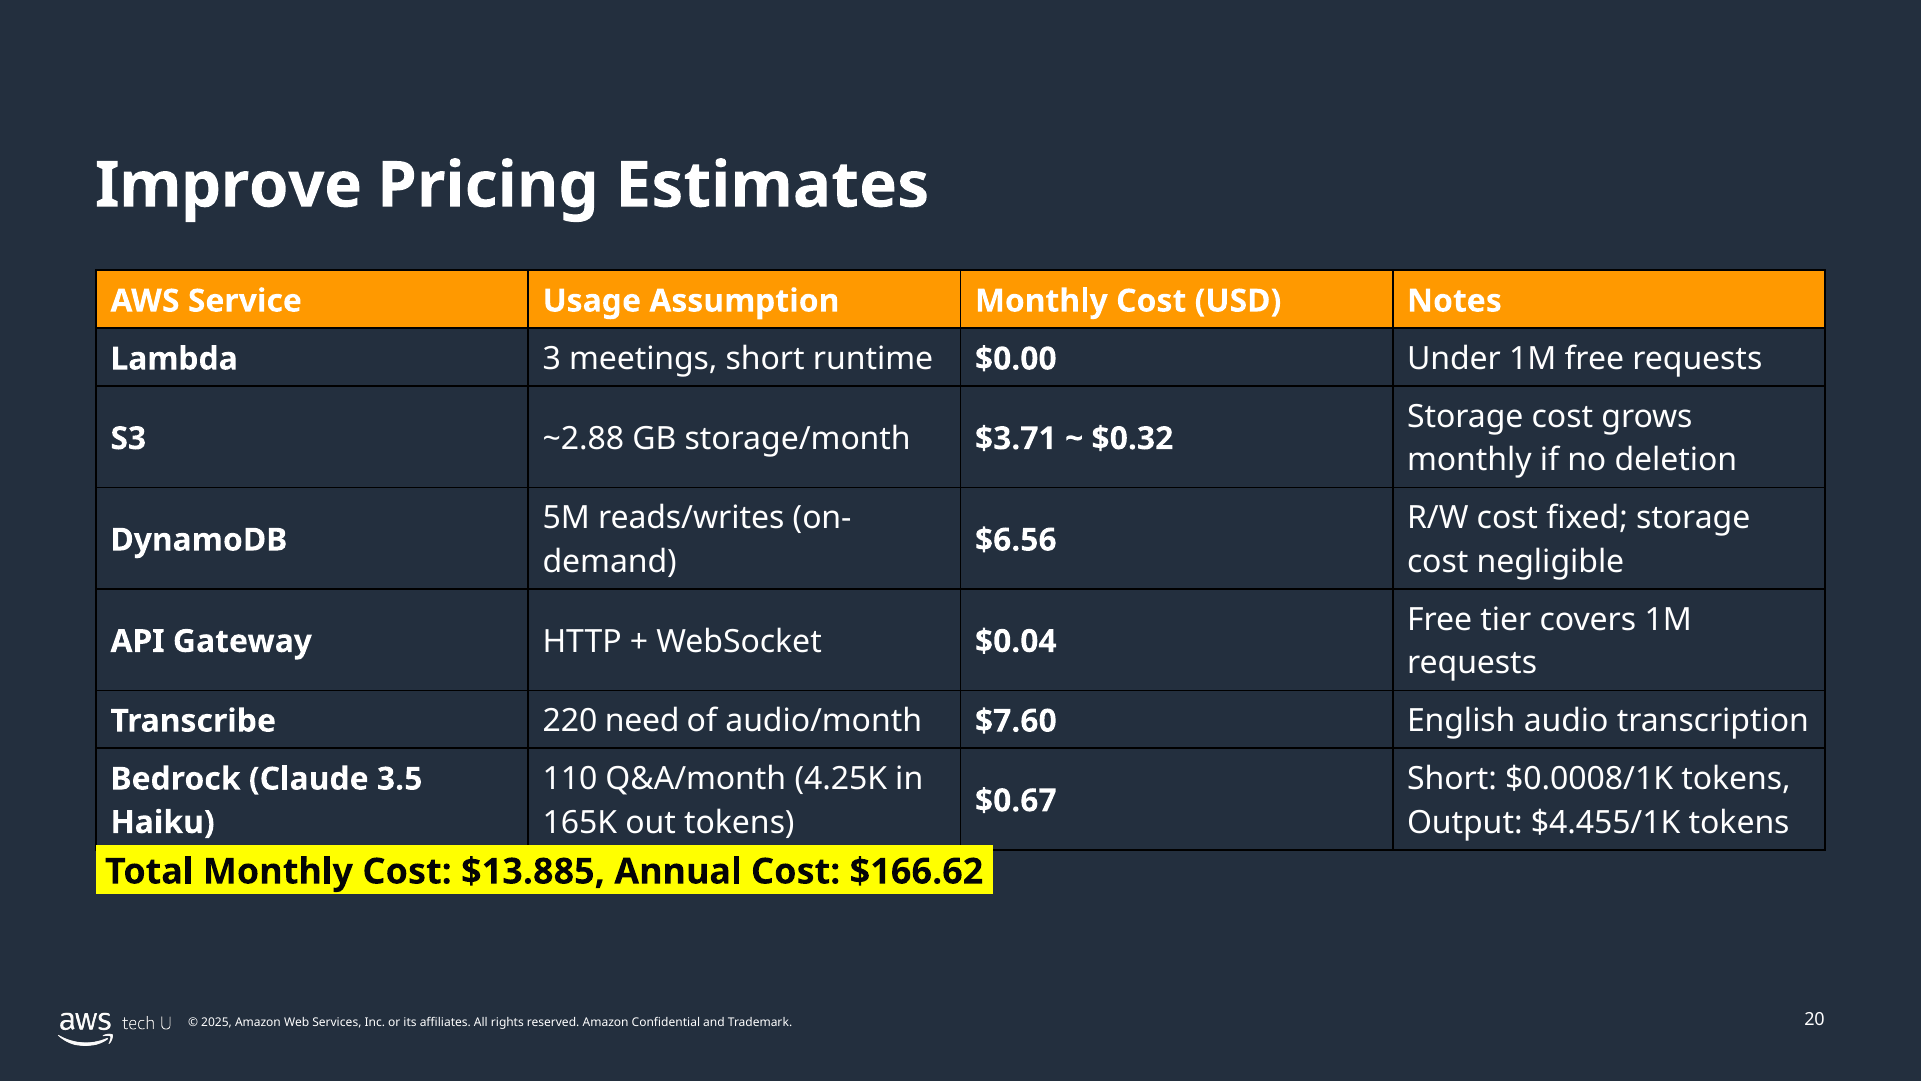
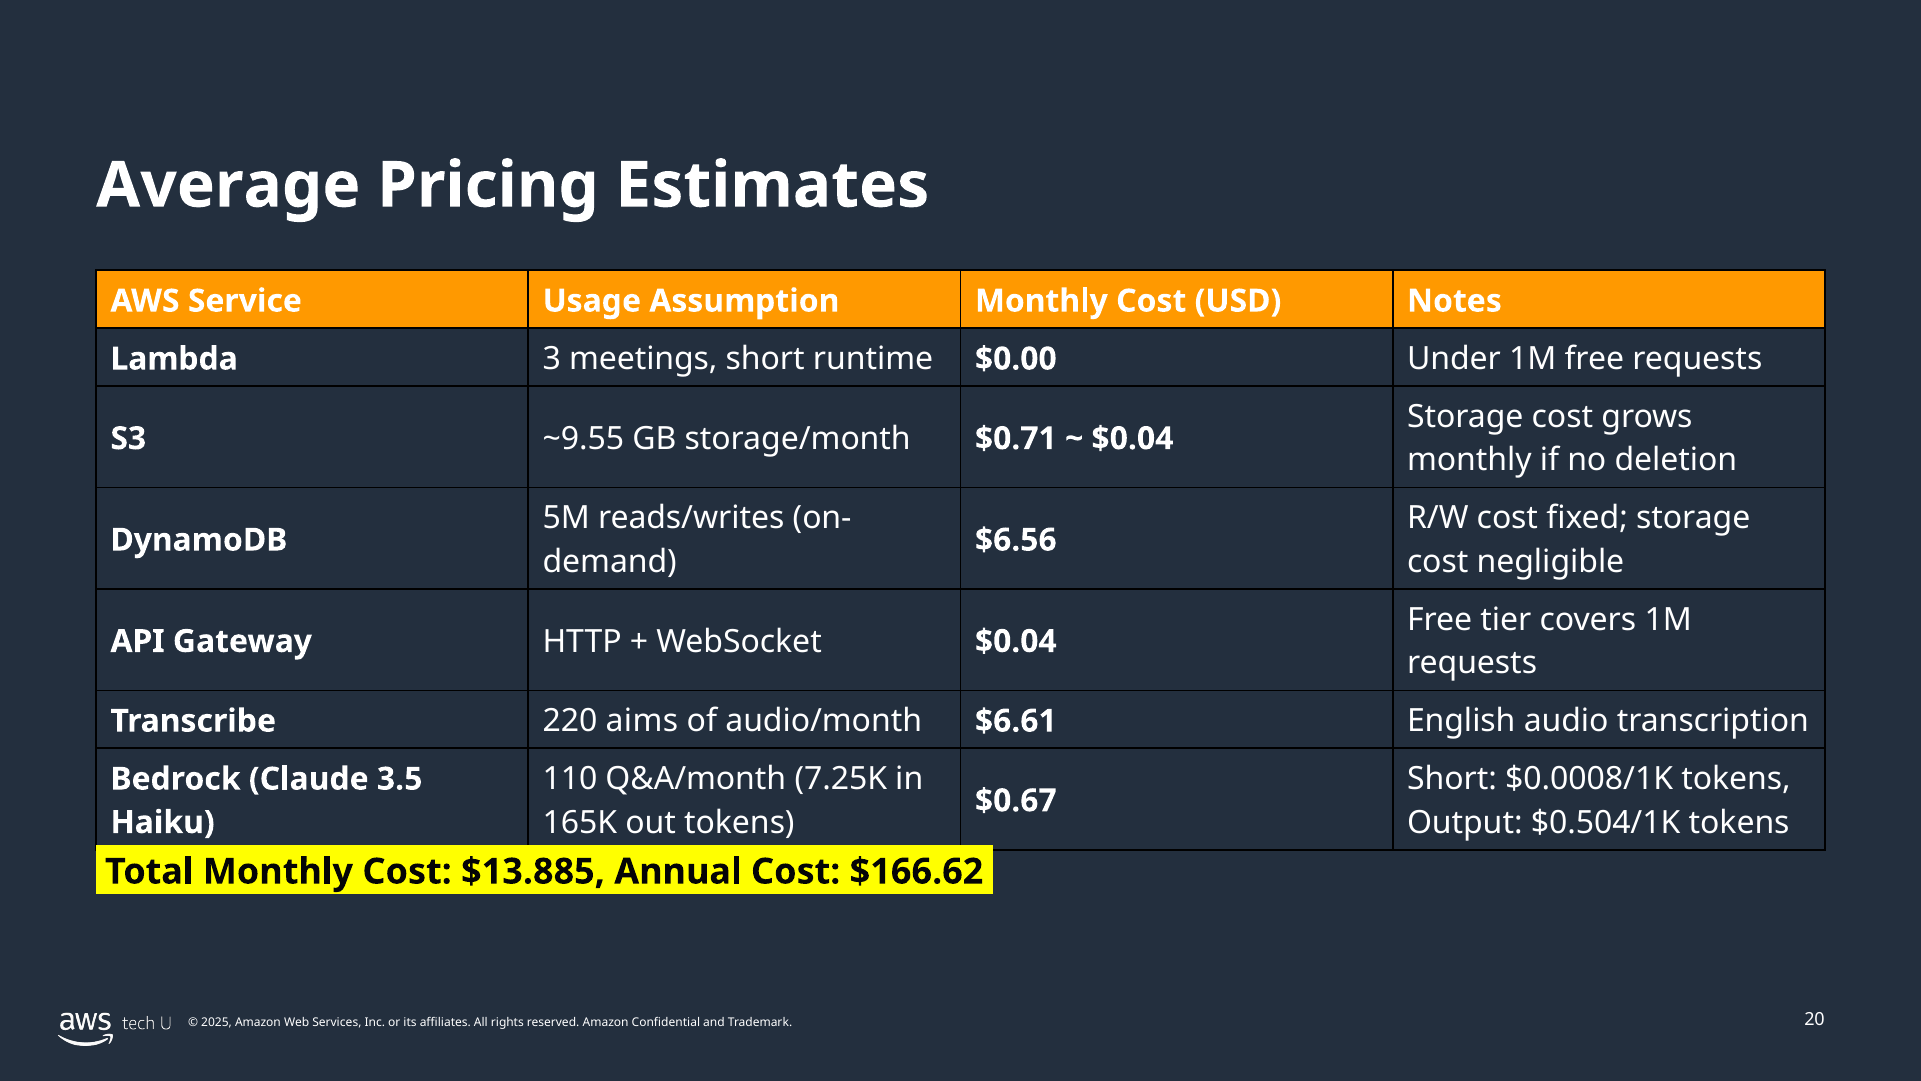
Improve: Improve -> Average
~2.88: ~2.88 -> ~9.55
$3.71: $3.71 -> $0.71
$0.32 at (1132, 438): $0.32 -> $0.04
need: need -> aims
$7.60: $7.60 -> $6.61
4.25K: 4.25K -> 7.25K
$4.455/1K: $4.455/1K -> $0.504/1K
